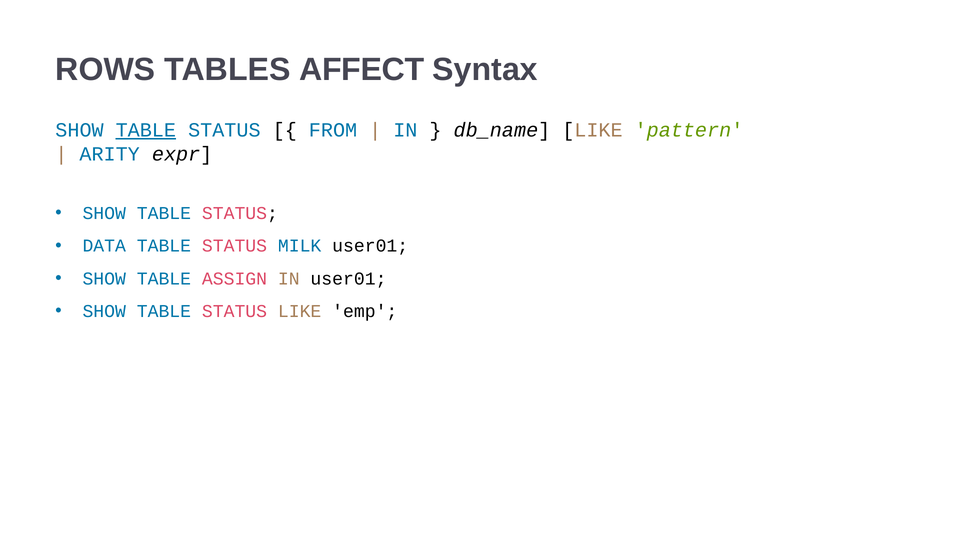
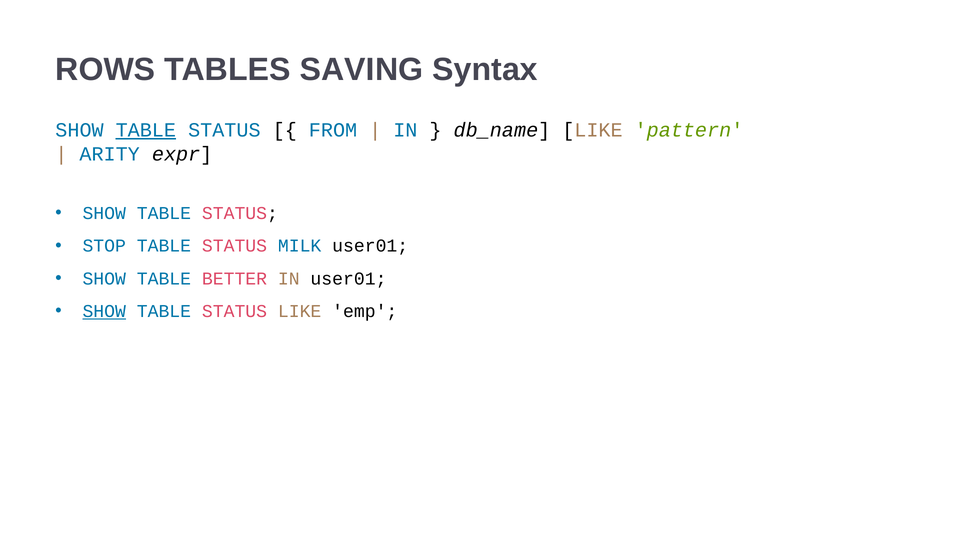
AFFECT: AFFECT -> SAVING
DATA: DATA -> STOP
ASSIGN: ASSIGN -> BETTER
SHOW at (104, 311) underline: none -> present
